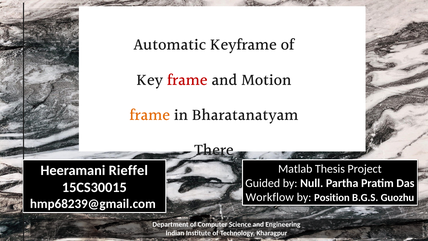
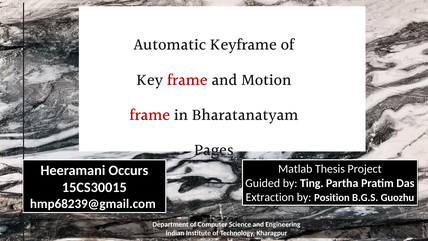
frame at (150, 115) colour: orange -> red
There: There -> Pages
Rieffel: Rieffel -> Occurs
Null: Null -> Ting
Workflow: Workflow -> Extraction
